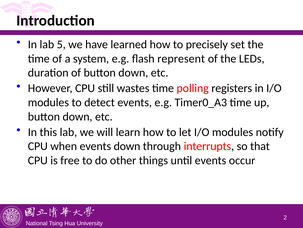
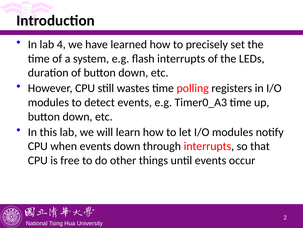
5: 5 -> 4
flash represent: represent -> interrupts
